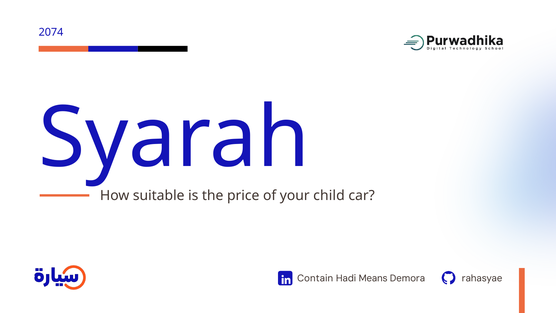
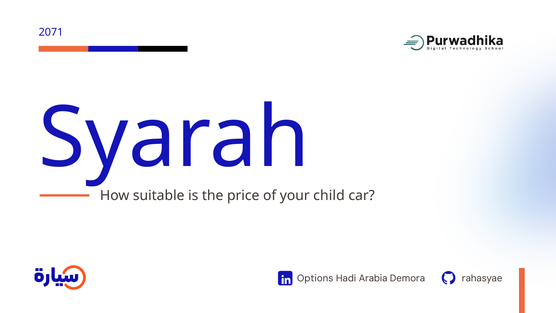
2074: 2074 -> 2071
Contain: Contain -> Options
Means: Means -> Arabia
